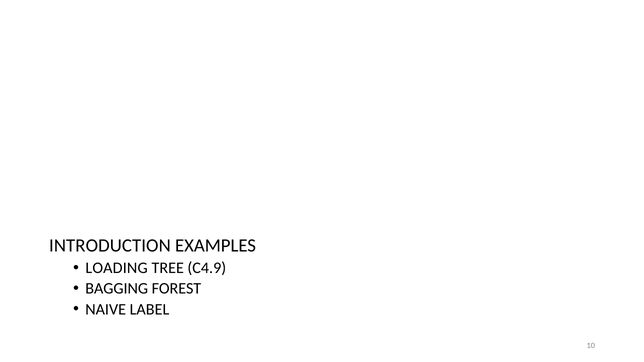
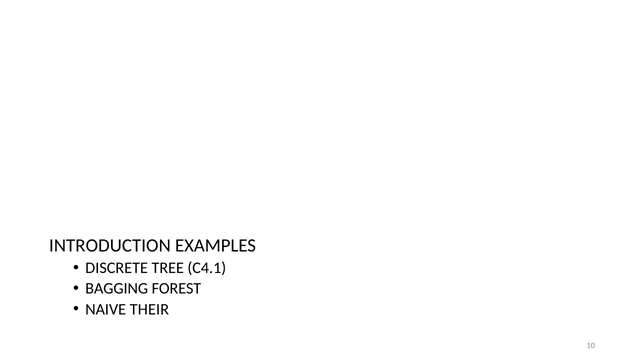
LOADING: LOADING -> DISCRETE
C4.9: C4.9 -> C4.1
LABEL: LABEL -> THEIR
